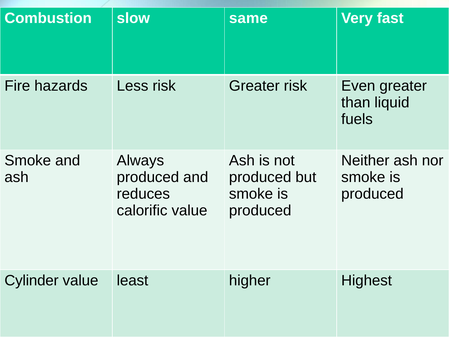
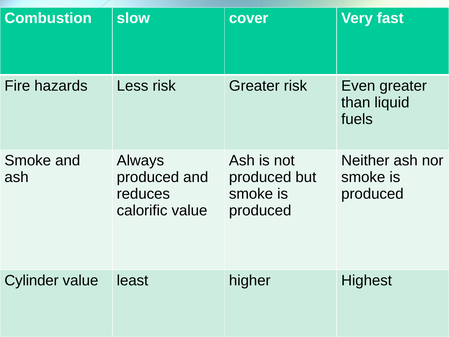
same: same -> cover
